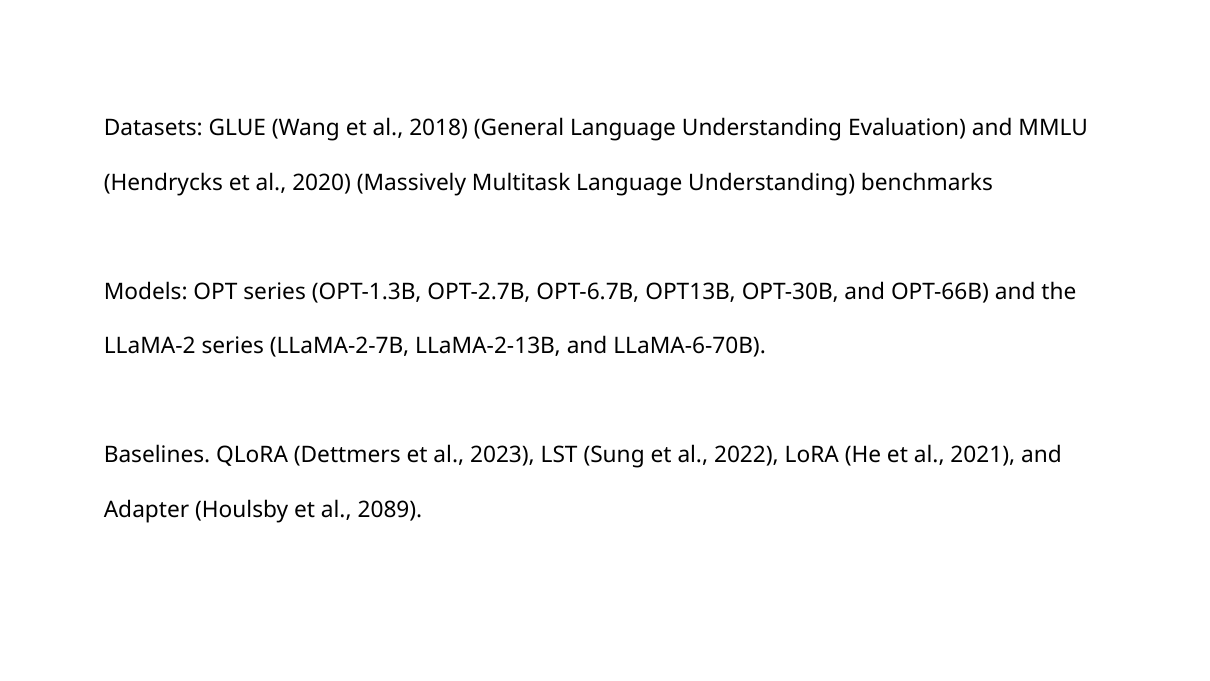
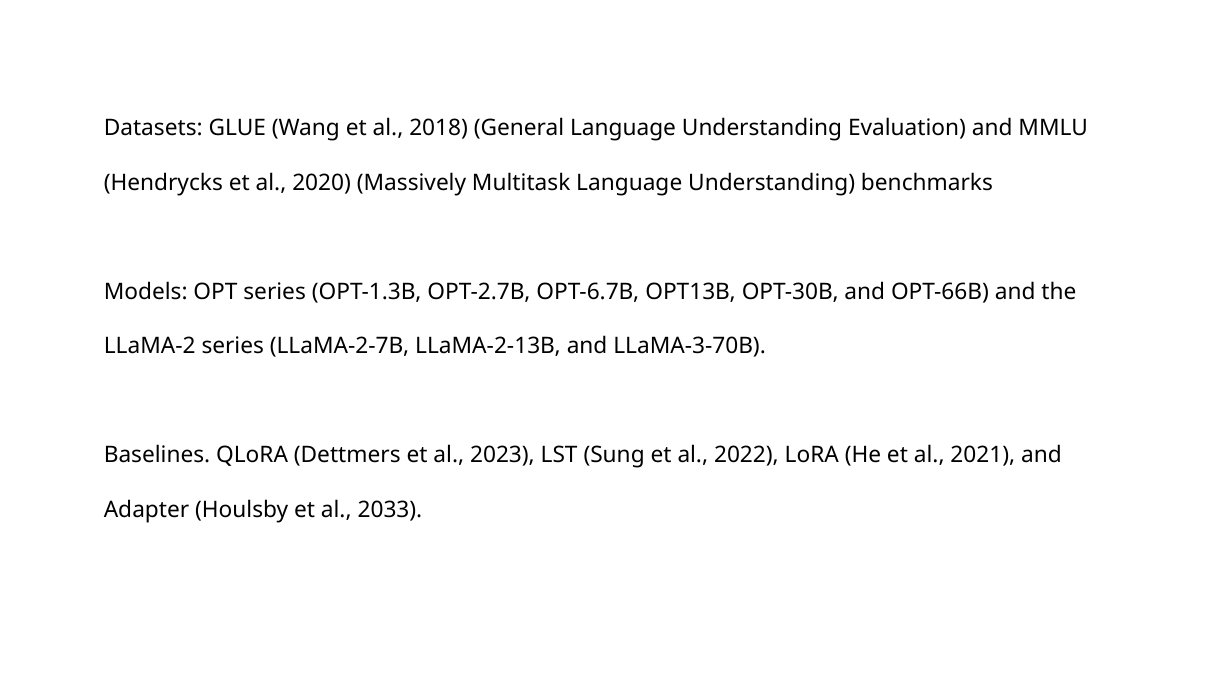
LLaMA-6-70B: LLaMA-6-70B -> LLaMA-3-70B
2089: 2089 -> 2033
